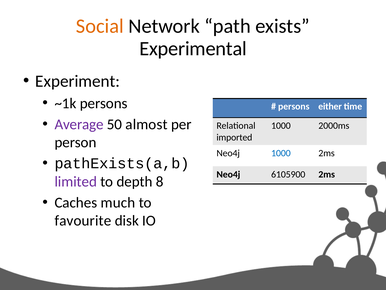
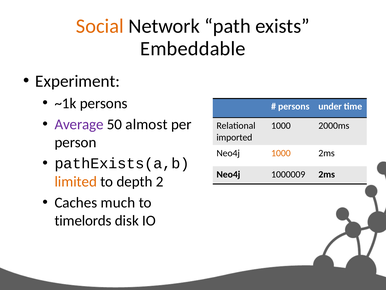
Experimental: Experimental -> Embeddable
either: either -> under
1000 at (281, 153) colour: blue -> orange
6105900: 6105900 -> 1000009
limited colour: purple -> orange
8: 8 -> 2
favourite: favourite -> timelords
